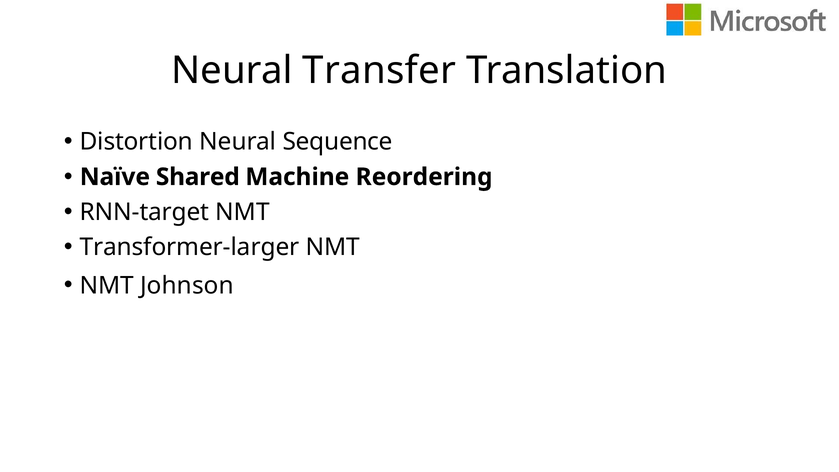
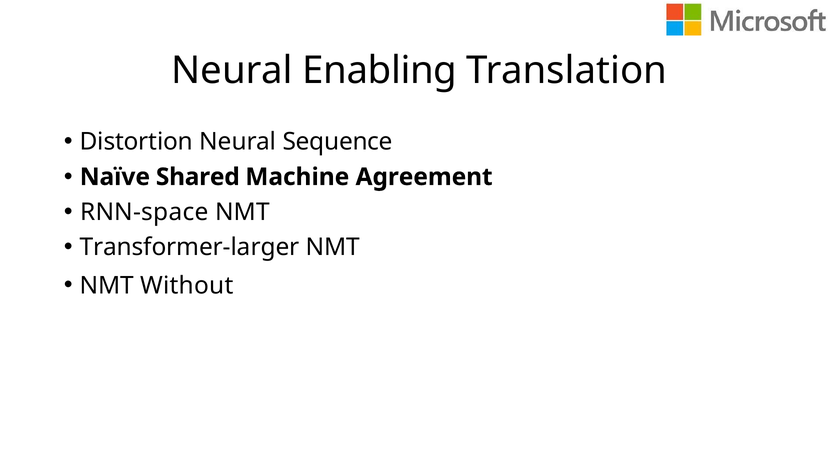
Transfer: Transfer -> Enabling
Reordering: Reordering -> Agreement
RNN-target: RNN-target -> RNN-space
Johnson: Johnson -> Without
